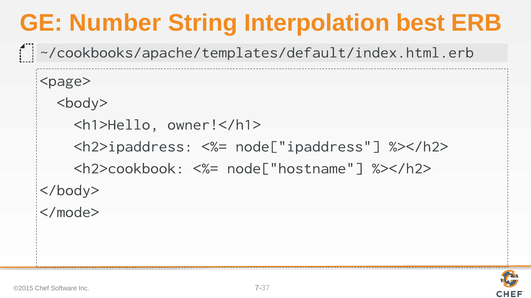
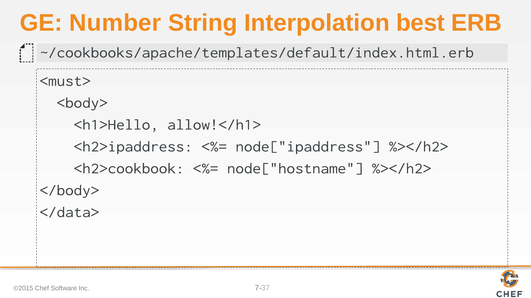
<page>: <page> -> <must>
owner!</h1>: owner!</h1> -> allow!</h1>
</mode>: </mode> -> </data>
